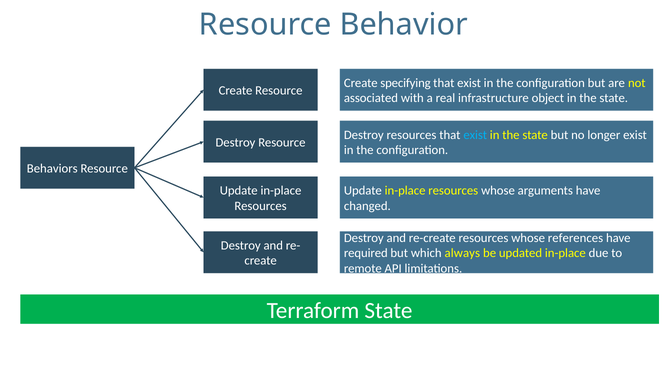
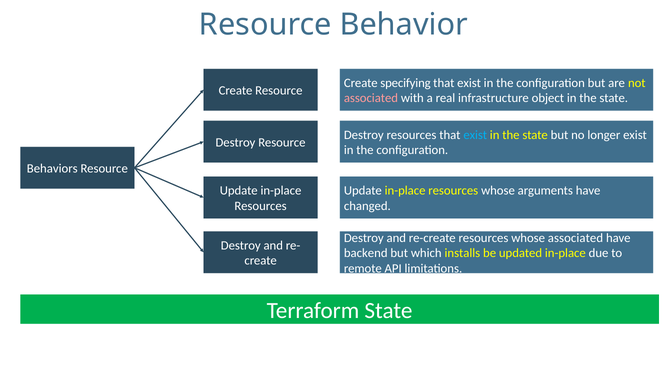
associated at (371, 98) colour: white -> pink
whose references: references -> associated
required: required -> backend
always: always -> installs
